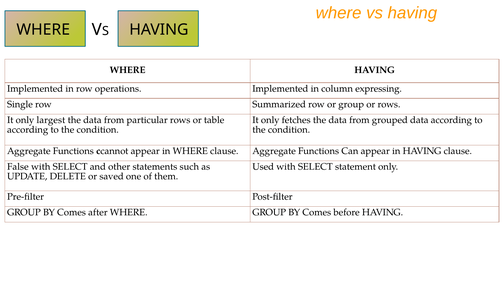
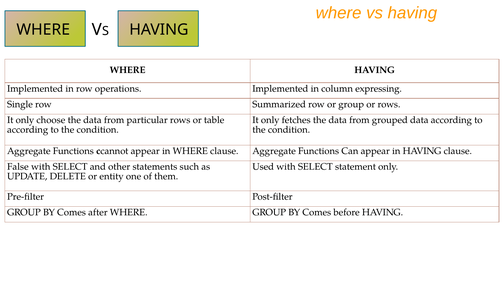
largest: largest -> choose
saved: saved -> entity
